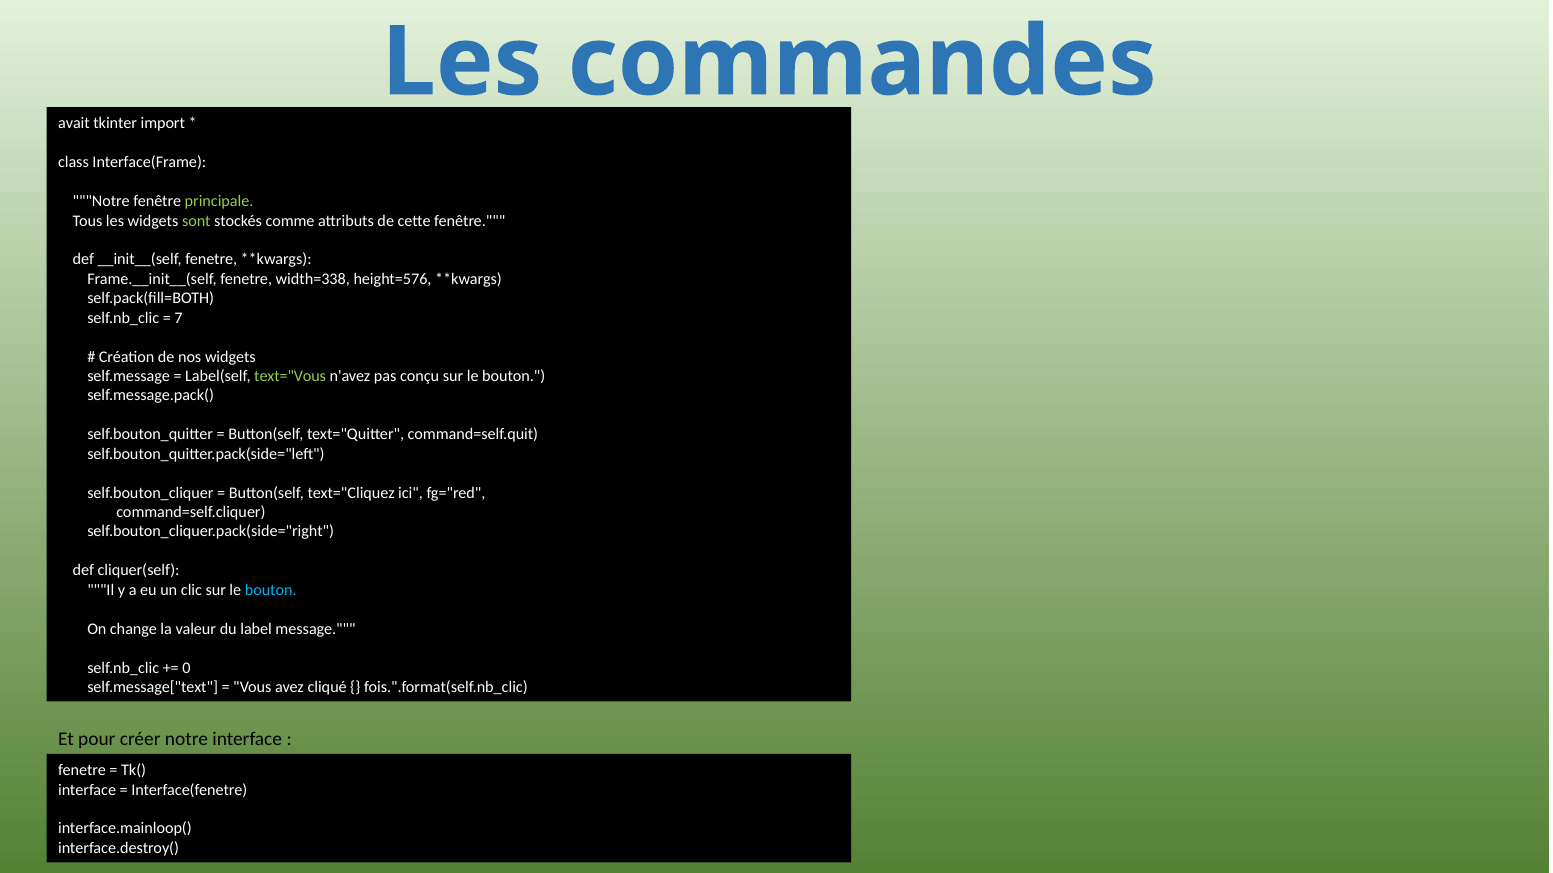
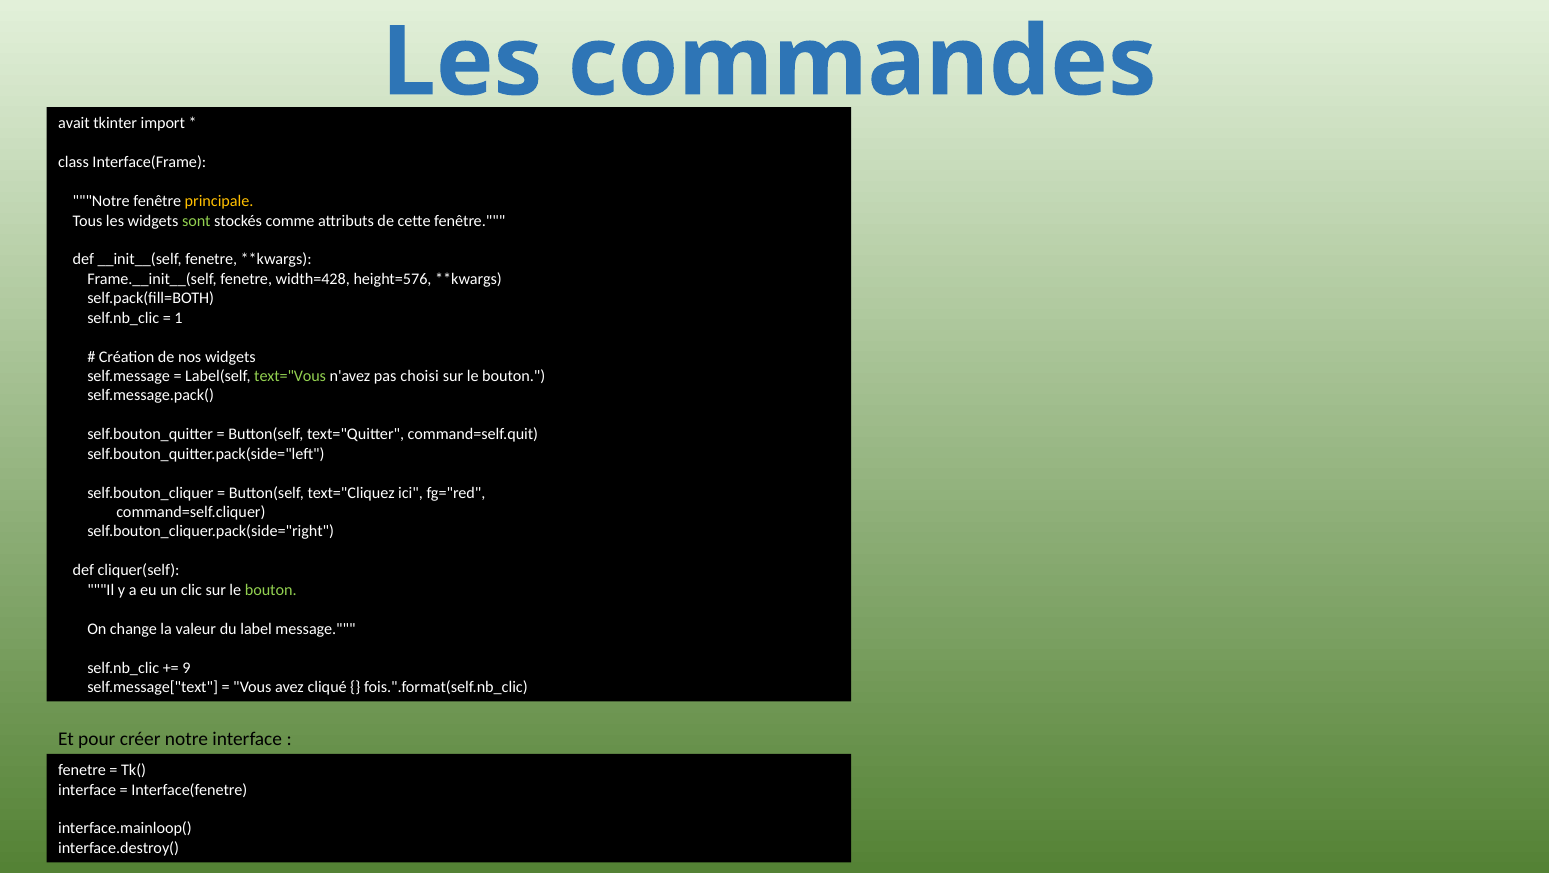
principale colour: light green -> yellow
width=338: width=338 -> width=428
7: 7 -> 1
conçu: conçu -> choisi
bouton at (271, 590) colour: light blue -> light green
0: 0 -> 9
